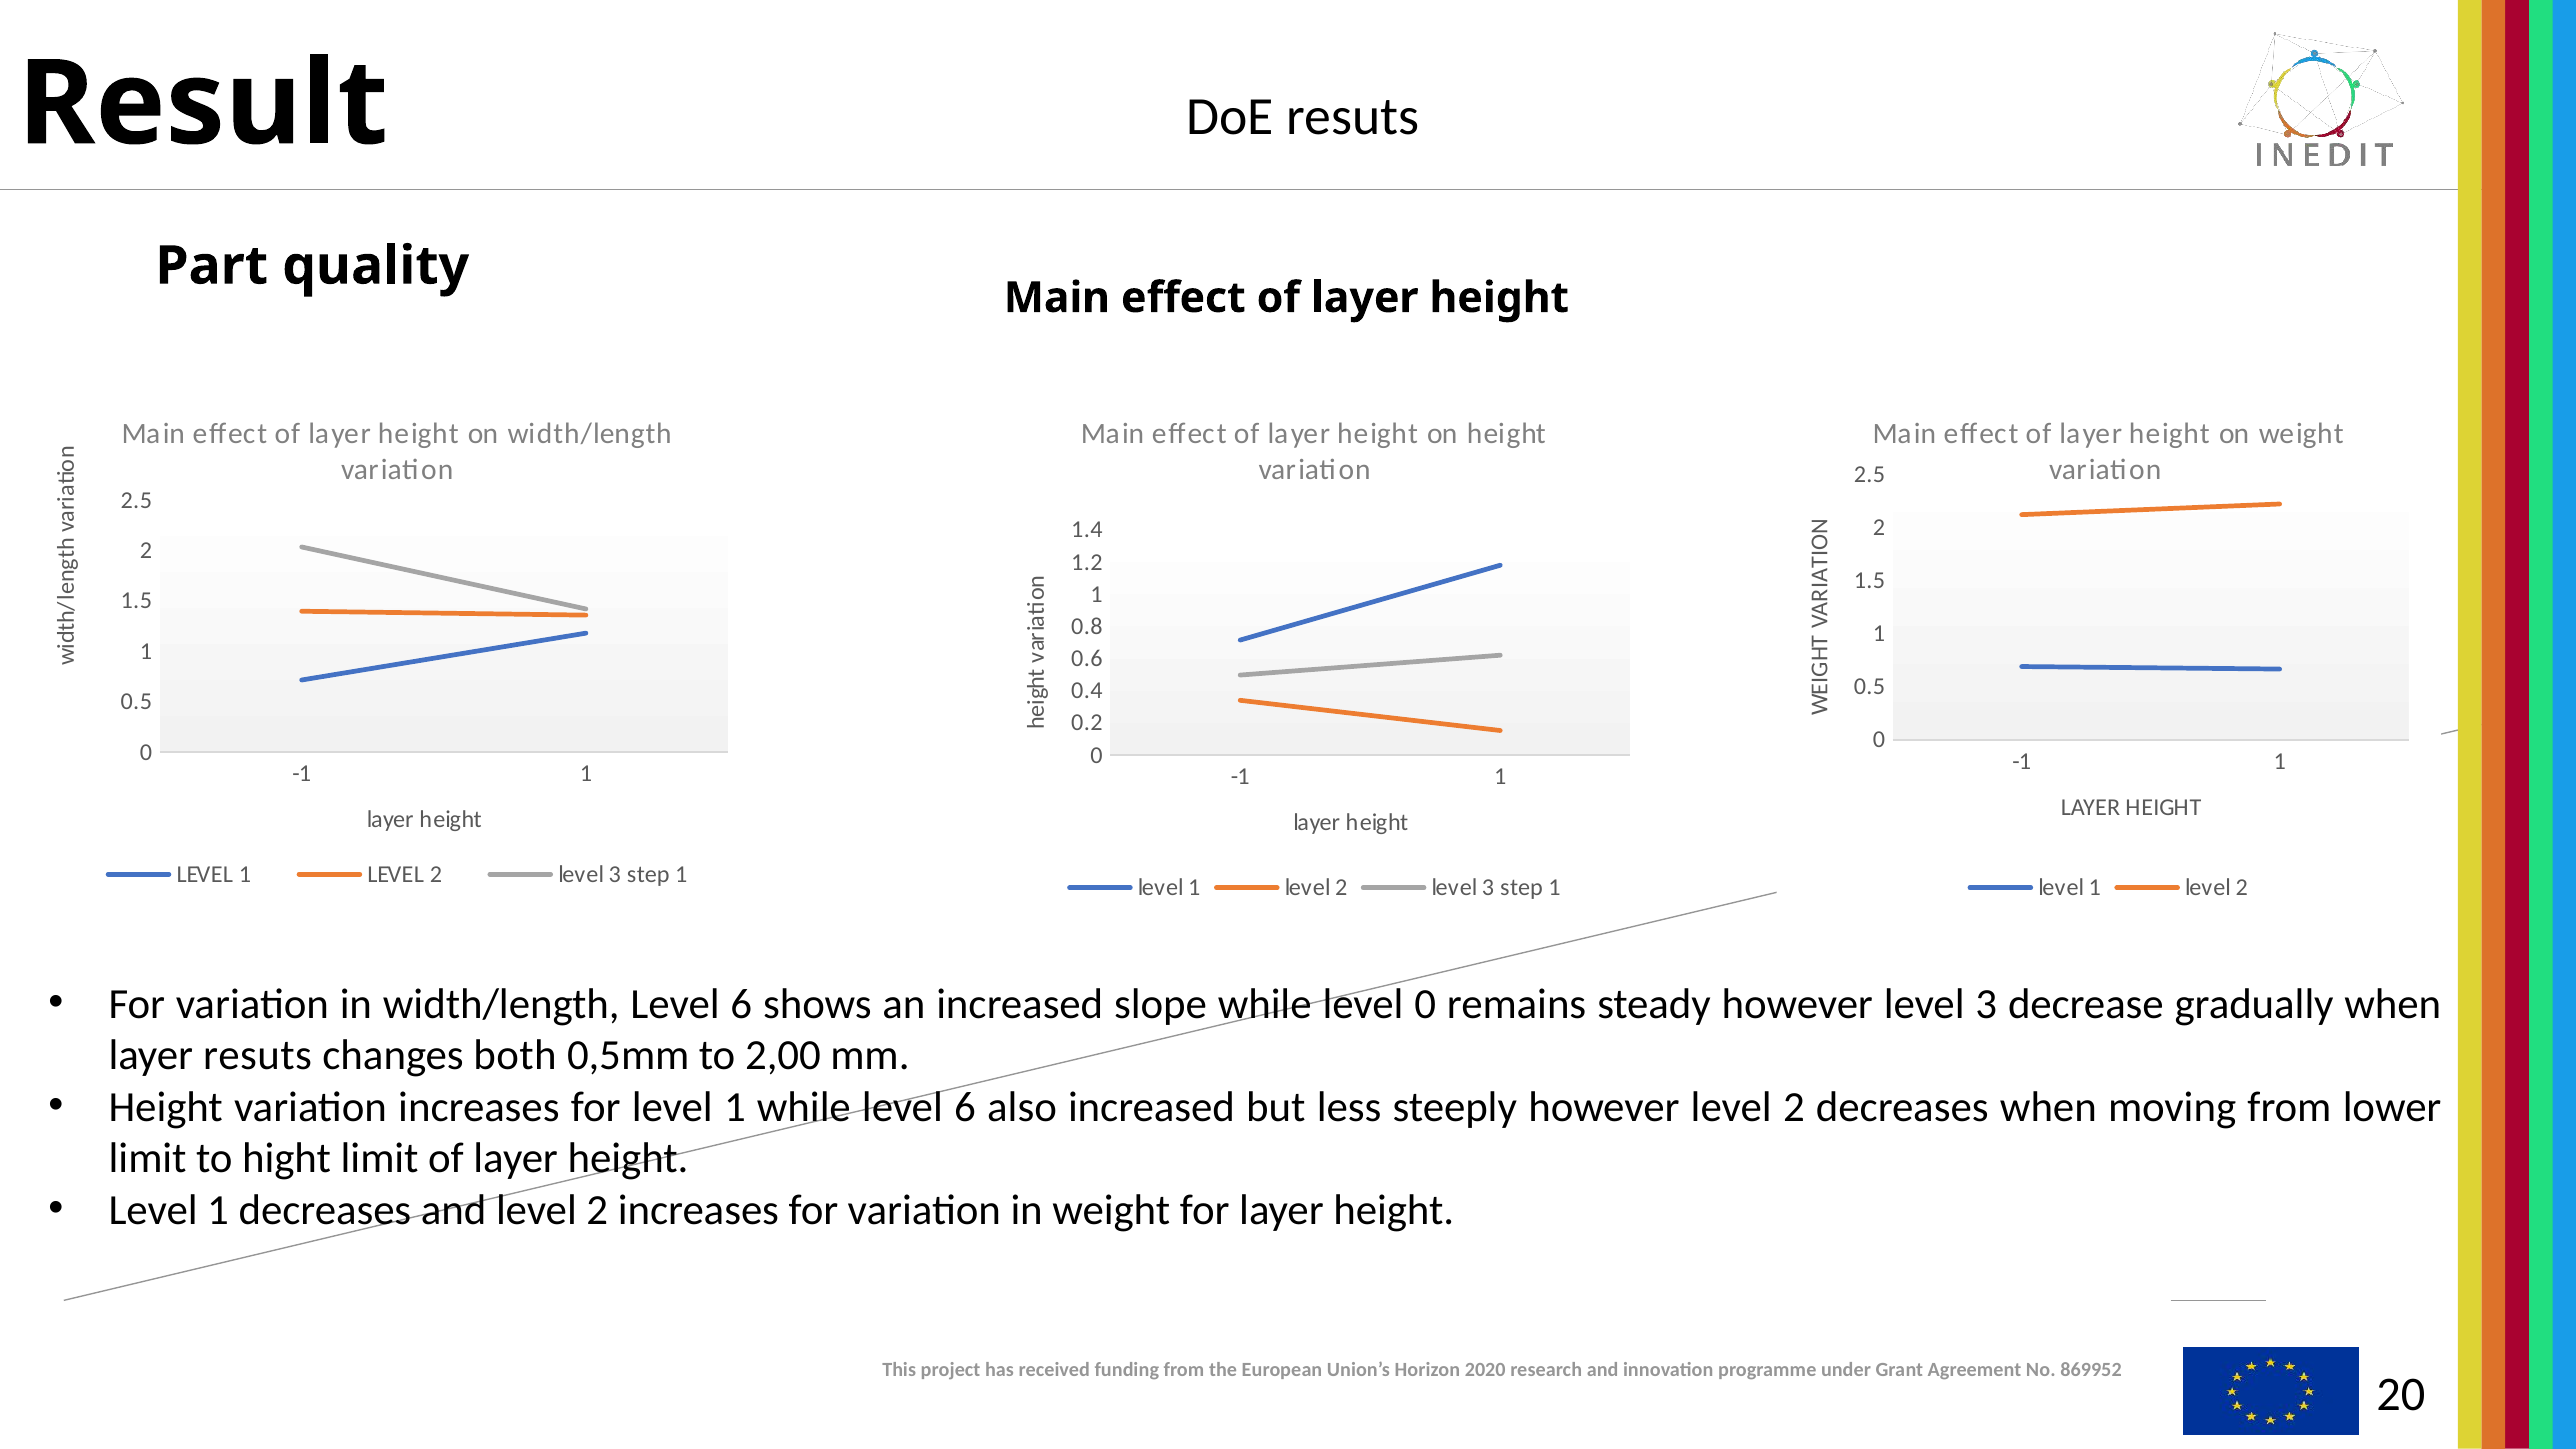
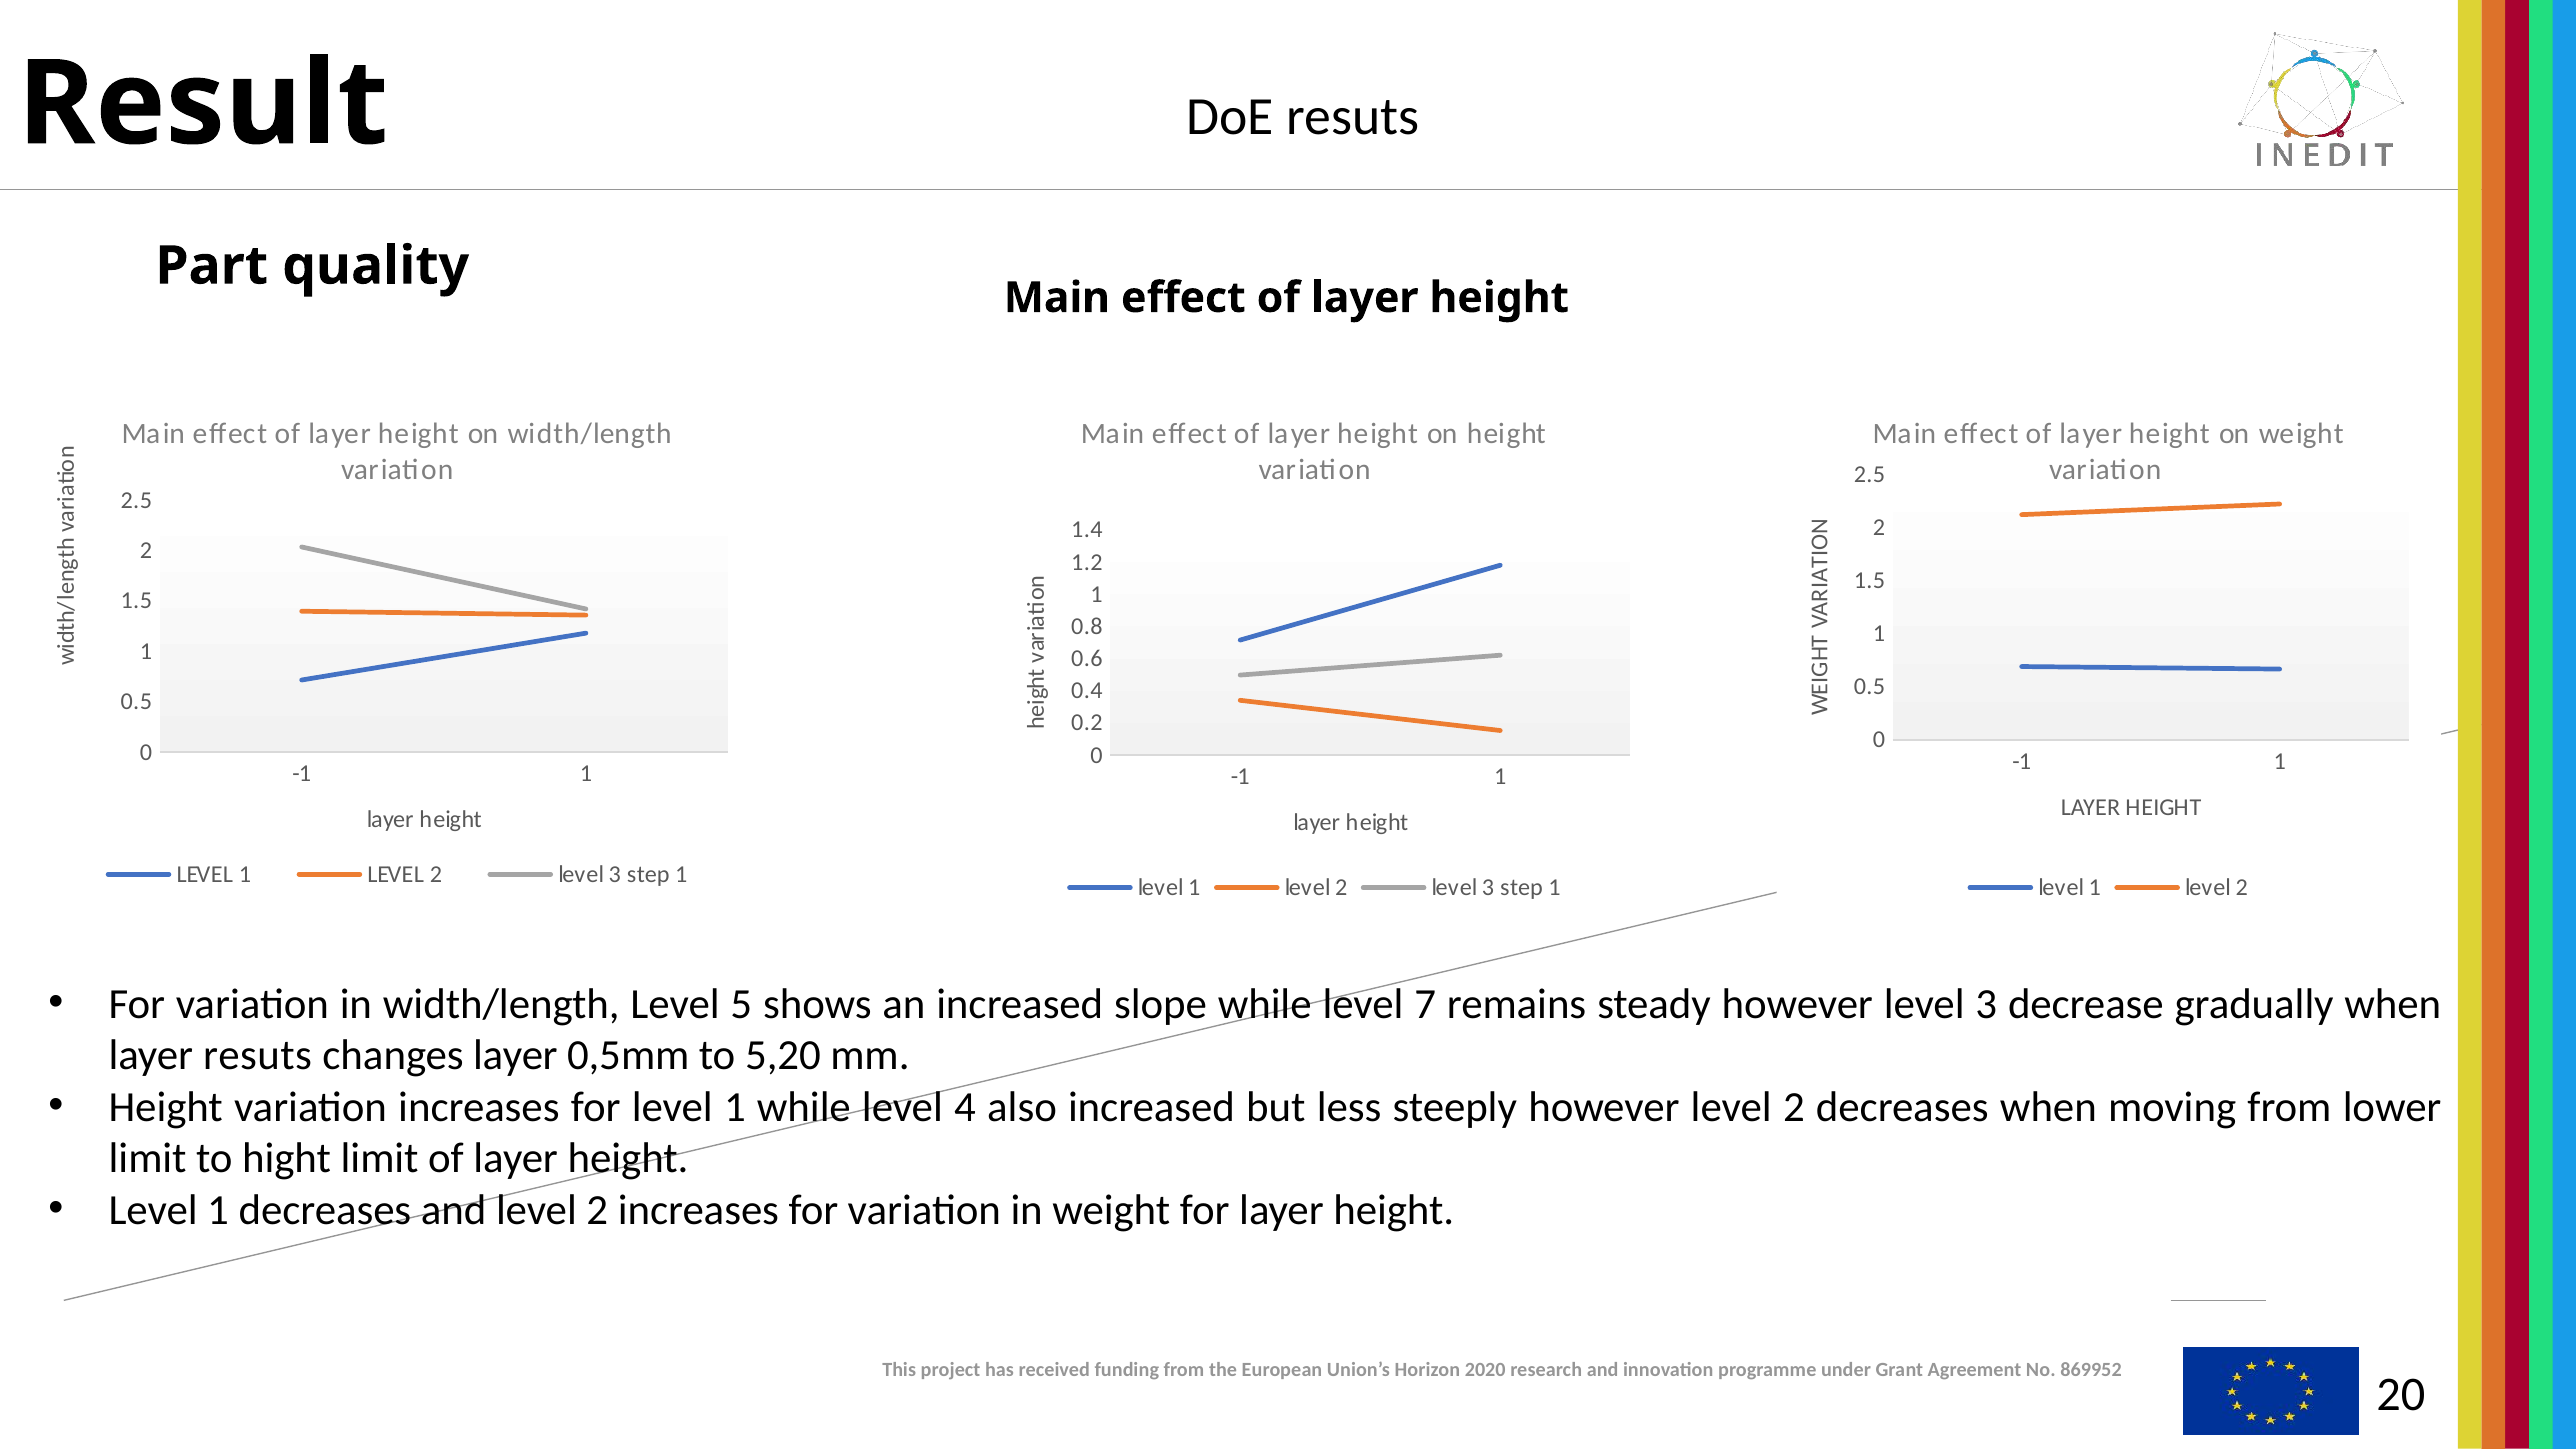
width/length Level 6: 6 -> 5
level 0: 0 -> 7
changes both: both -> layer
2,00: 2,00 -> 5,20
while level 6: 6 -> 4
